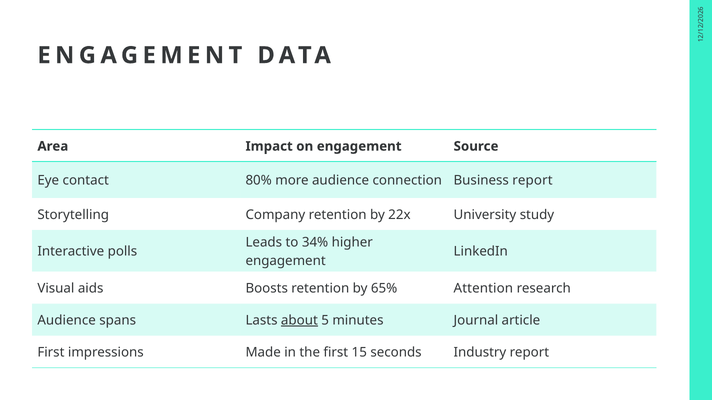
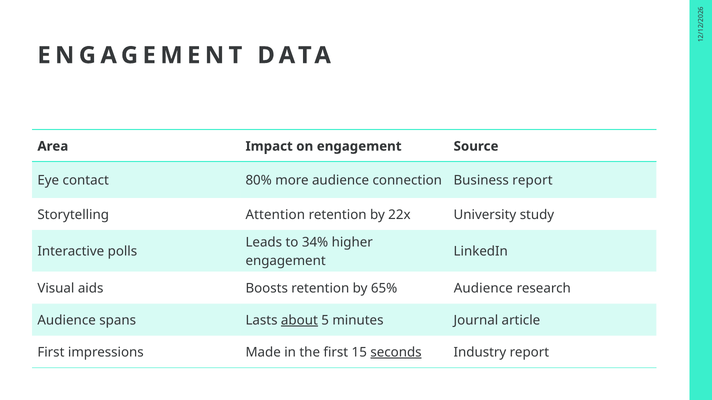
Company: Company -> Attention
65% Attention: Attention -> Audience
seconds underline: none -> present
